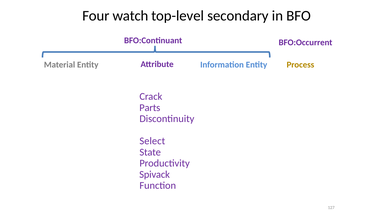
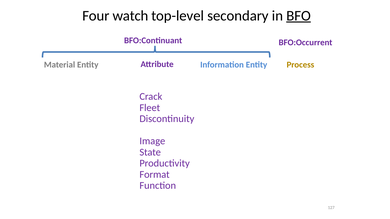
BFO underline: none -> present
Parts: Parts -> Fleet
Select: Select -> Image
Spivack: Spivack -> Format
